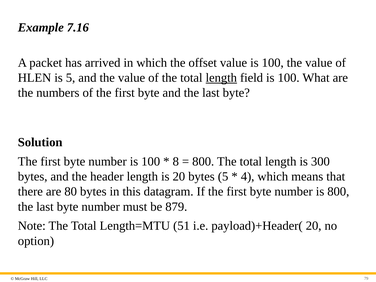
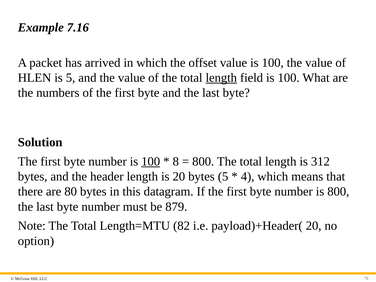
100 at (151, 162) underline: none -> present
300: 300 -> 312
51: 51 -> 82
